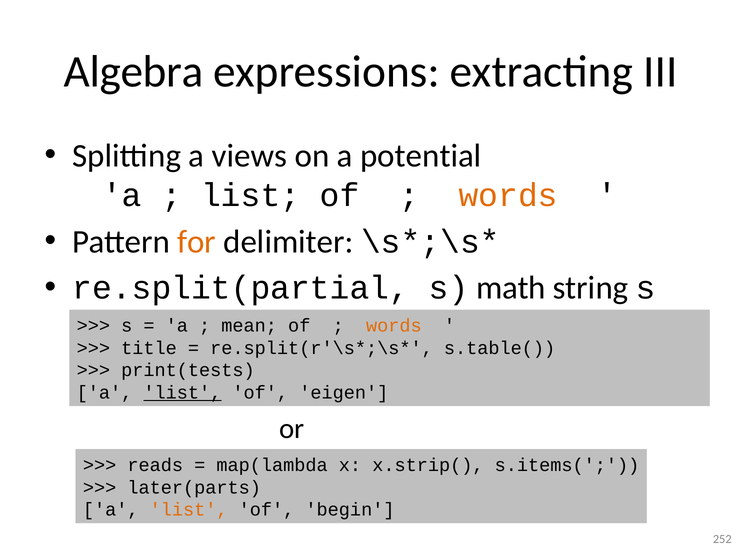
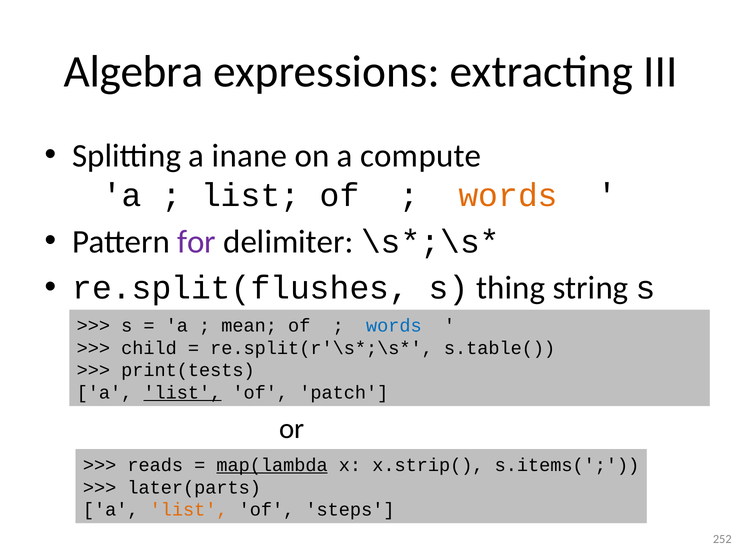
views: views -> inane
potential: potential -> compute
for colour: orange -> purple
re.split(partial: re.split(partial -> re.split(flushes
math: math -> thing
words at (394, 325) colour: orange -> blue
title: title -> child
eigen: eigen -> patch
map(lambda underline: none -> present
begin: begin -> steps
